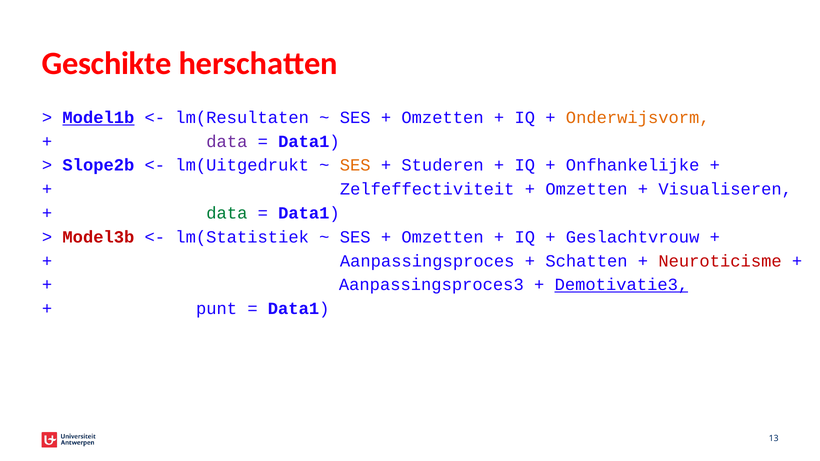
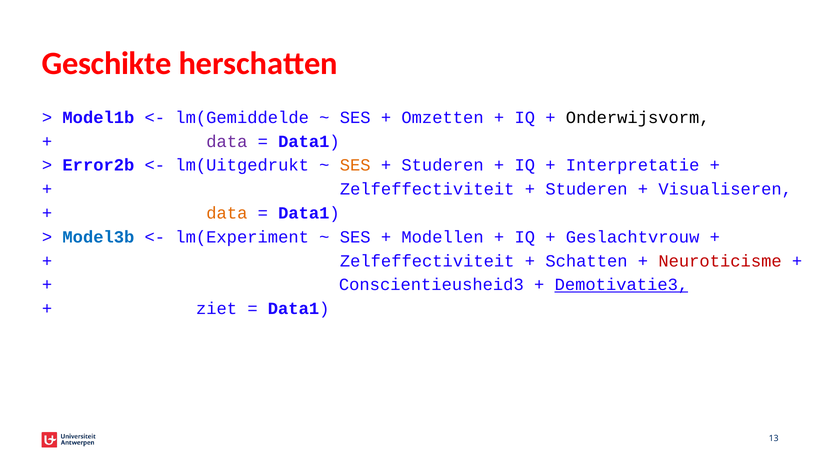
Model1b underline: present -> none
lm(Resultaten: lm(Resultaten -> lm(Gemiddelde
Onderwijsvorm colour: orange -> black
Slope2b: Slope2b -> Error2b
Onfhankelijke: Onfhankelijke -> Interpretatie
Omzetten at (586, 189): Omzetten -> Studeren
data at (227, 213) colour: green -> orange
Model3b colour: red -> blue
lm(Statistiek: lm(Statistiek -> lm(Experiment
Omzetten at (443, 237): Omzetten -> Modellen
Aanpassingsproces at (427, 261): Aanpassingsproces -> Zelfeffectiviteit
Aanpassingsproces3: Aanpassingsproces3 -> Conscientieusheid3
punt: punt -> ziet
